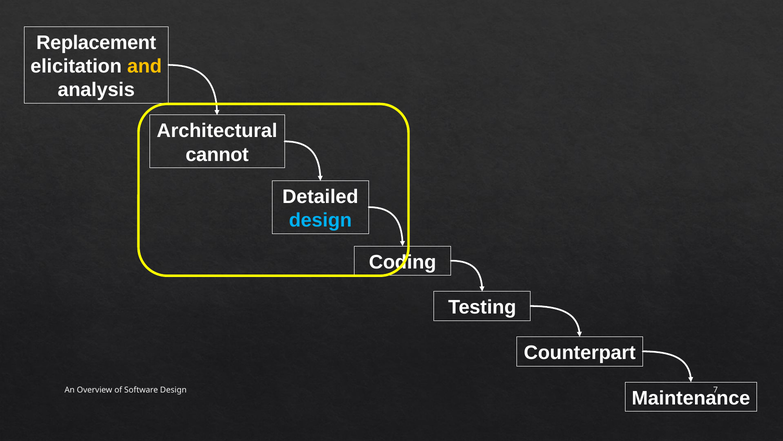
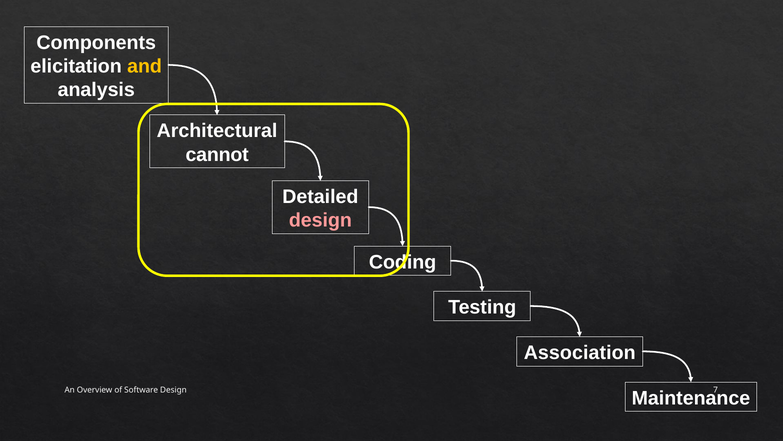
Replacement: Replacement -> Components
design at (320, 220) colour: light blue -> pink
Counterpart: Counterpart -> Association
